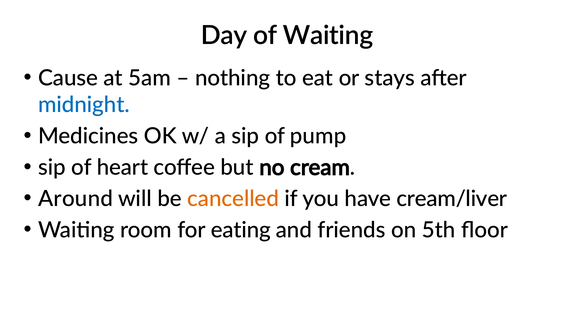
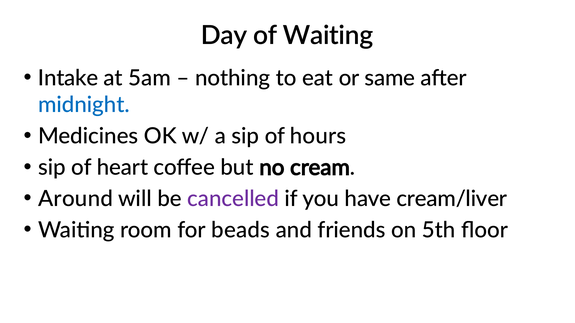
Cause: Cause -> Intake
stays: stays -> same
pump: pump -> hours
cancelled colour: orange -> purple
eating: eating -> beads
